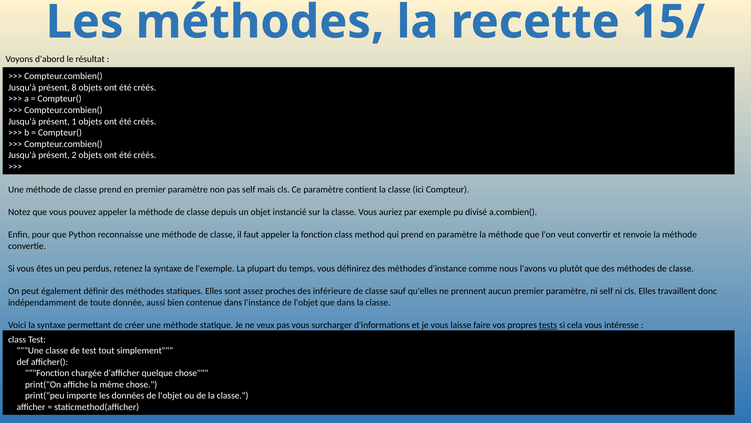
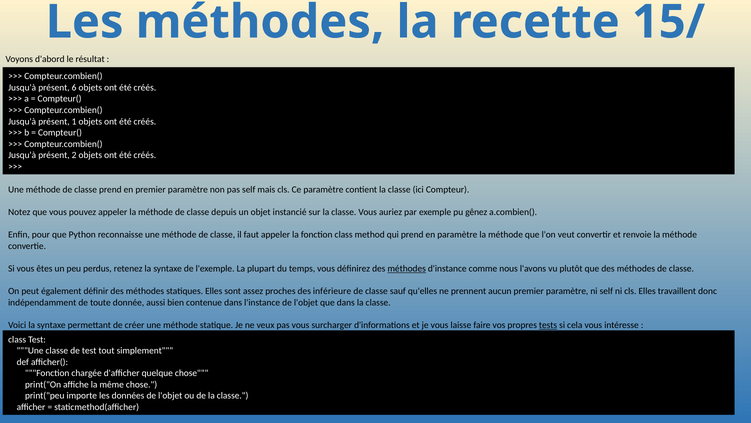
8: 8 -> 6
divisé: divisé -> gênez
méthodes at (407, 268) underline: none -> present
